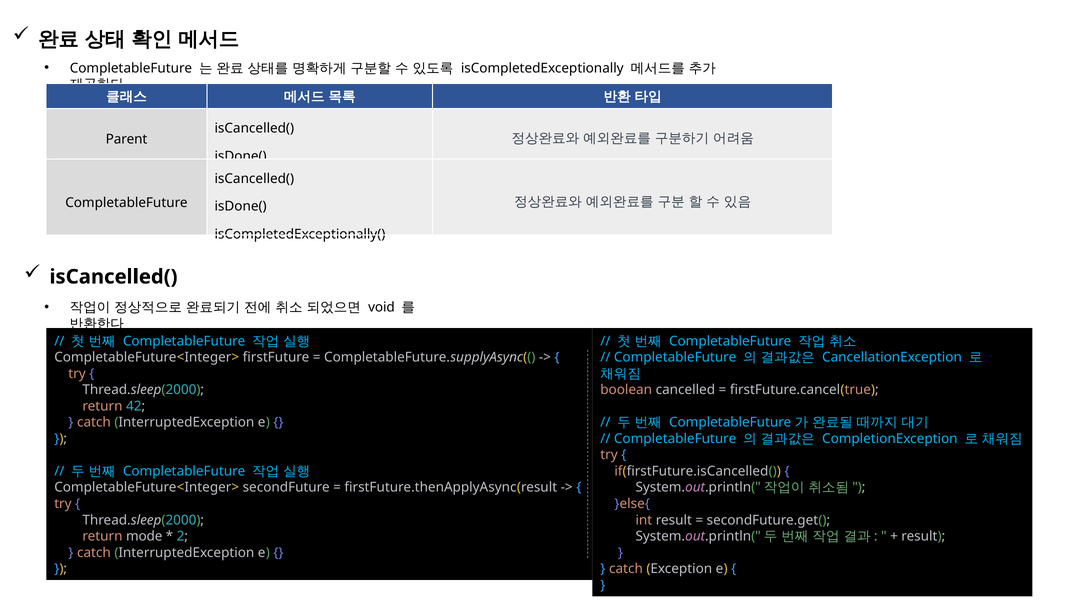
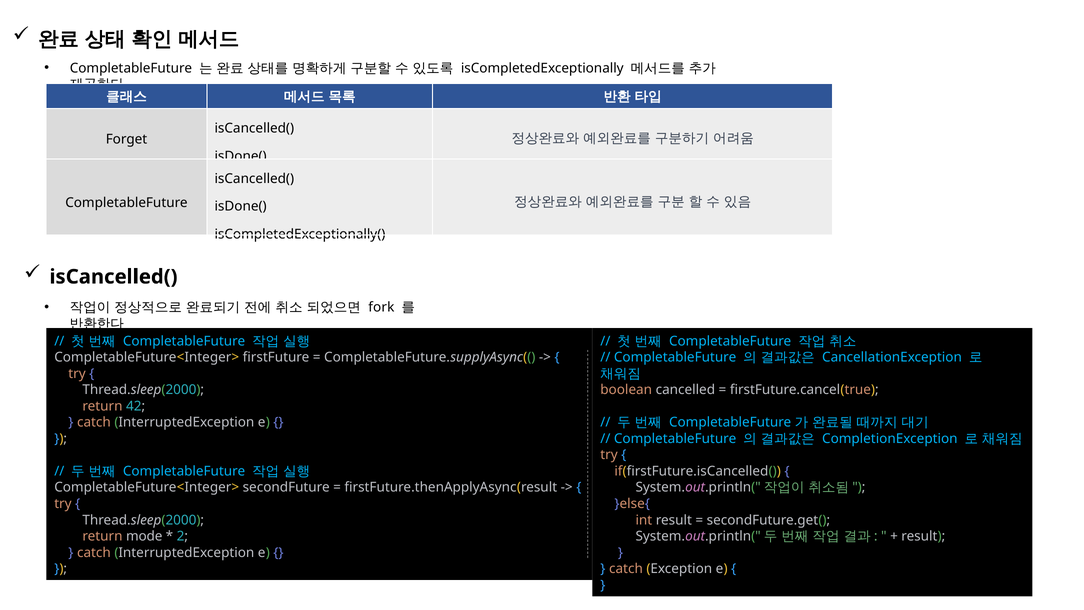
Parent: Parent -> Forget
void: void -> fork
